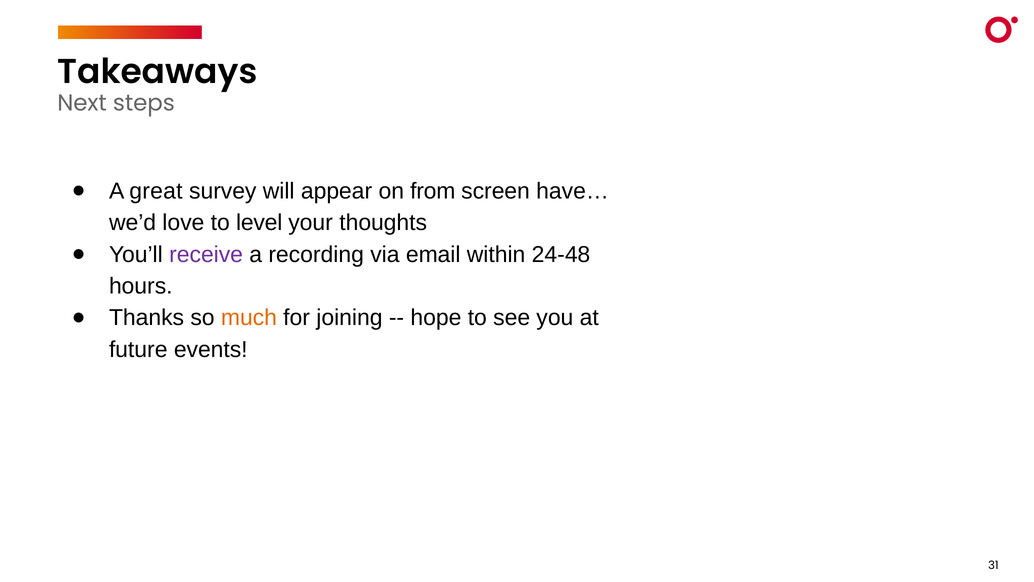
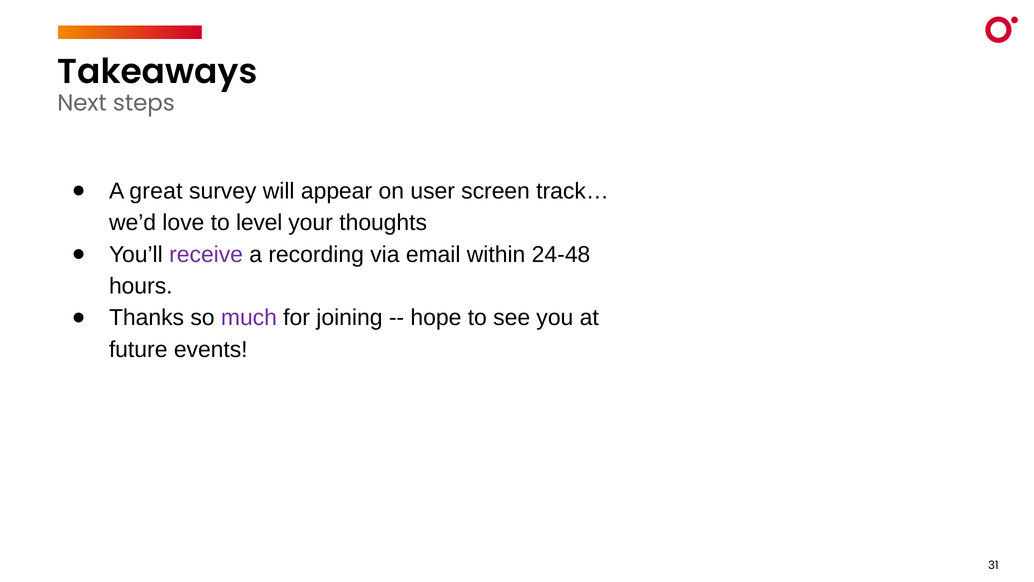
from: from -> user
have…: have… -> track…
much colour: orange -> purple
